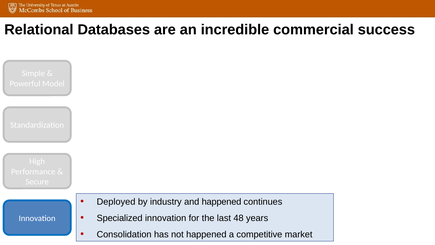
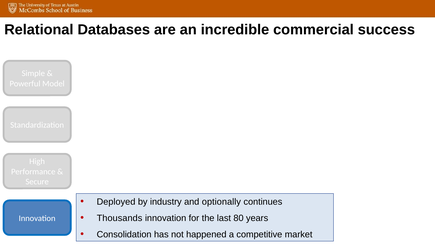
and happened: happened -> optionally
Specialized: Specialized -> Thousands
48: 48 -> 80
